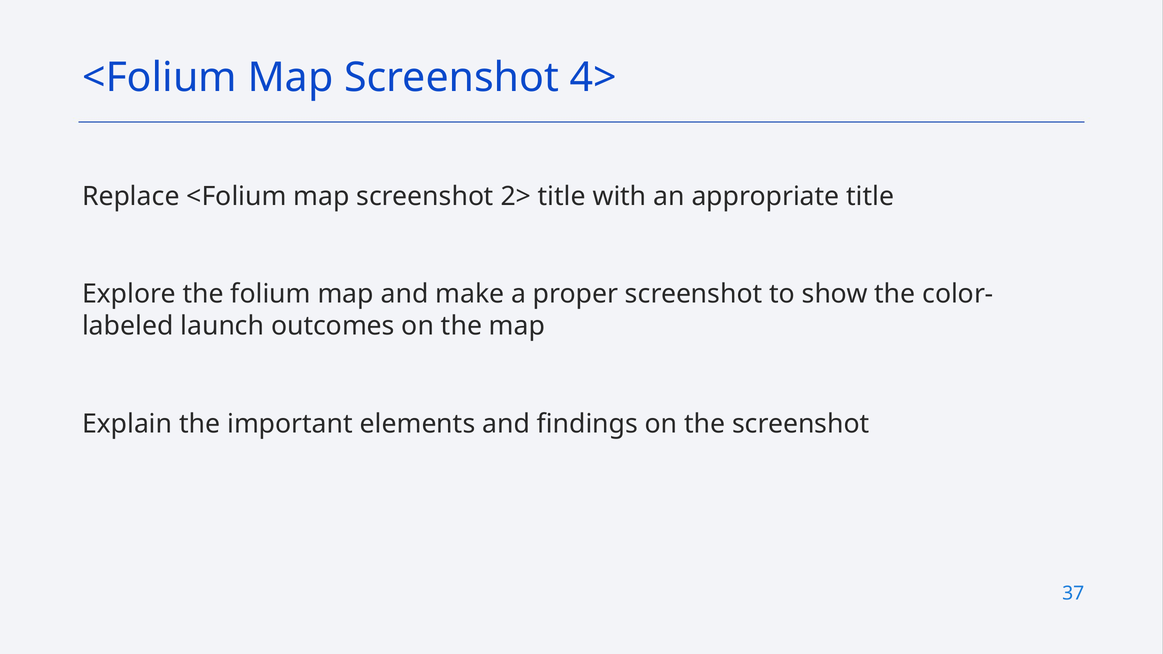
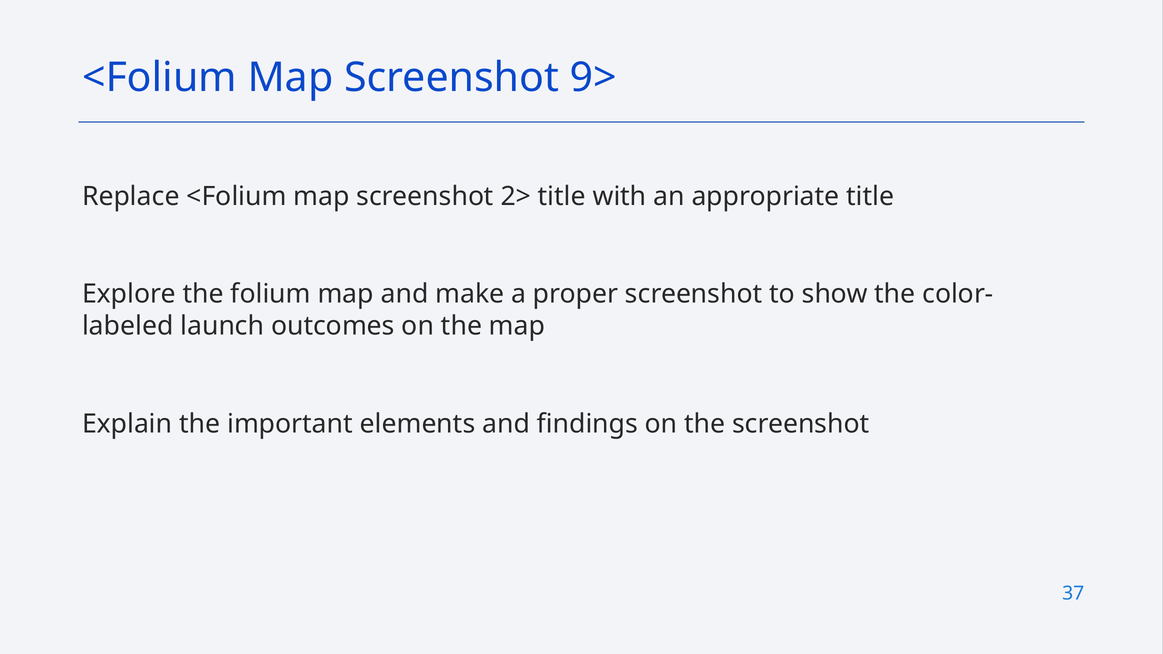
4>: 4> -> 9>
